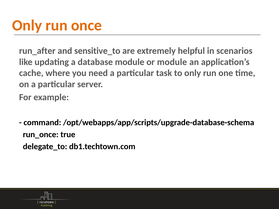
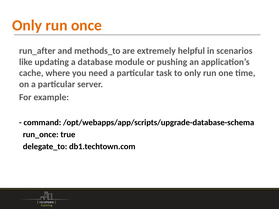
sensitive_to: sensitive_to -> methods_to
or module: module -> pushing
